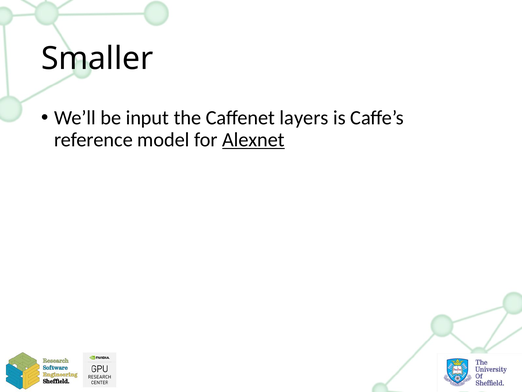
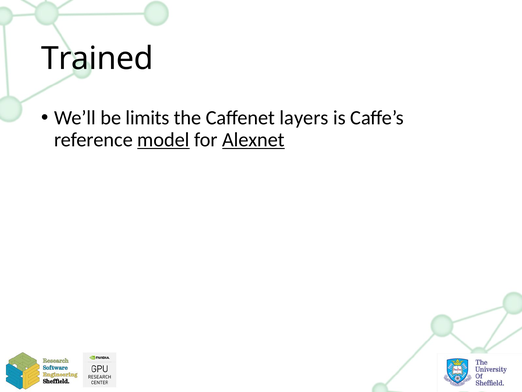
Smaller: Smaller -> Trained
input: input -> limits
model underline: none -> present
